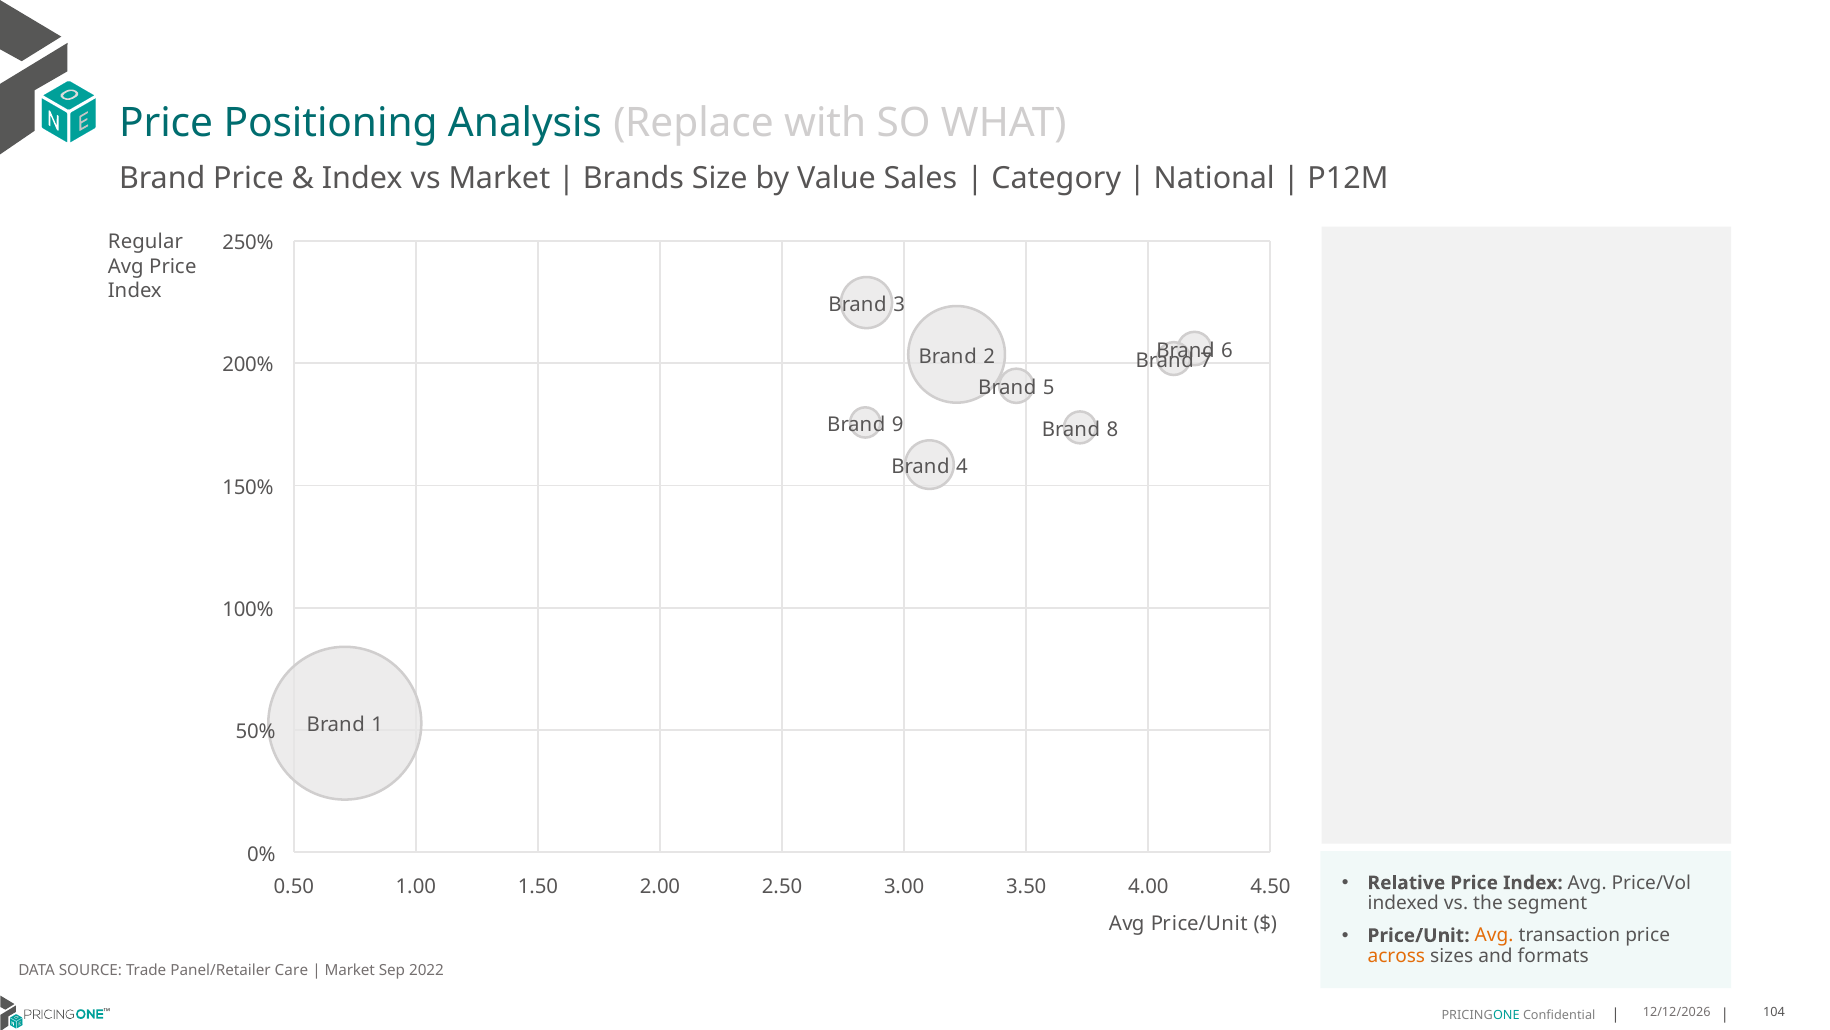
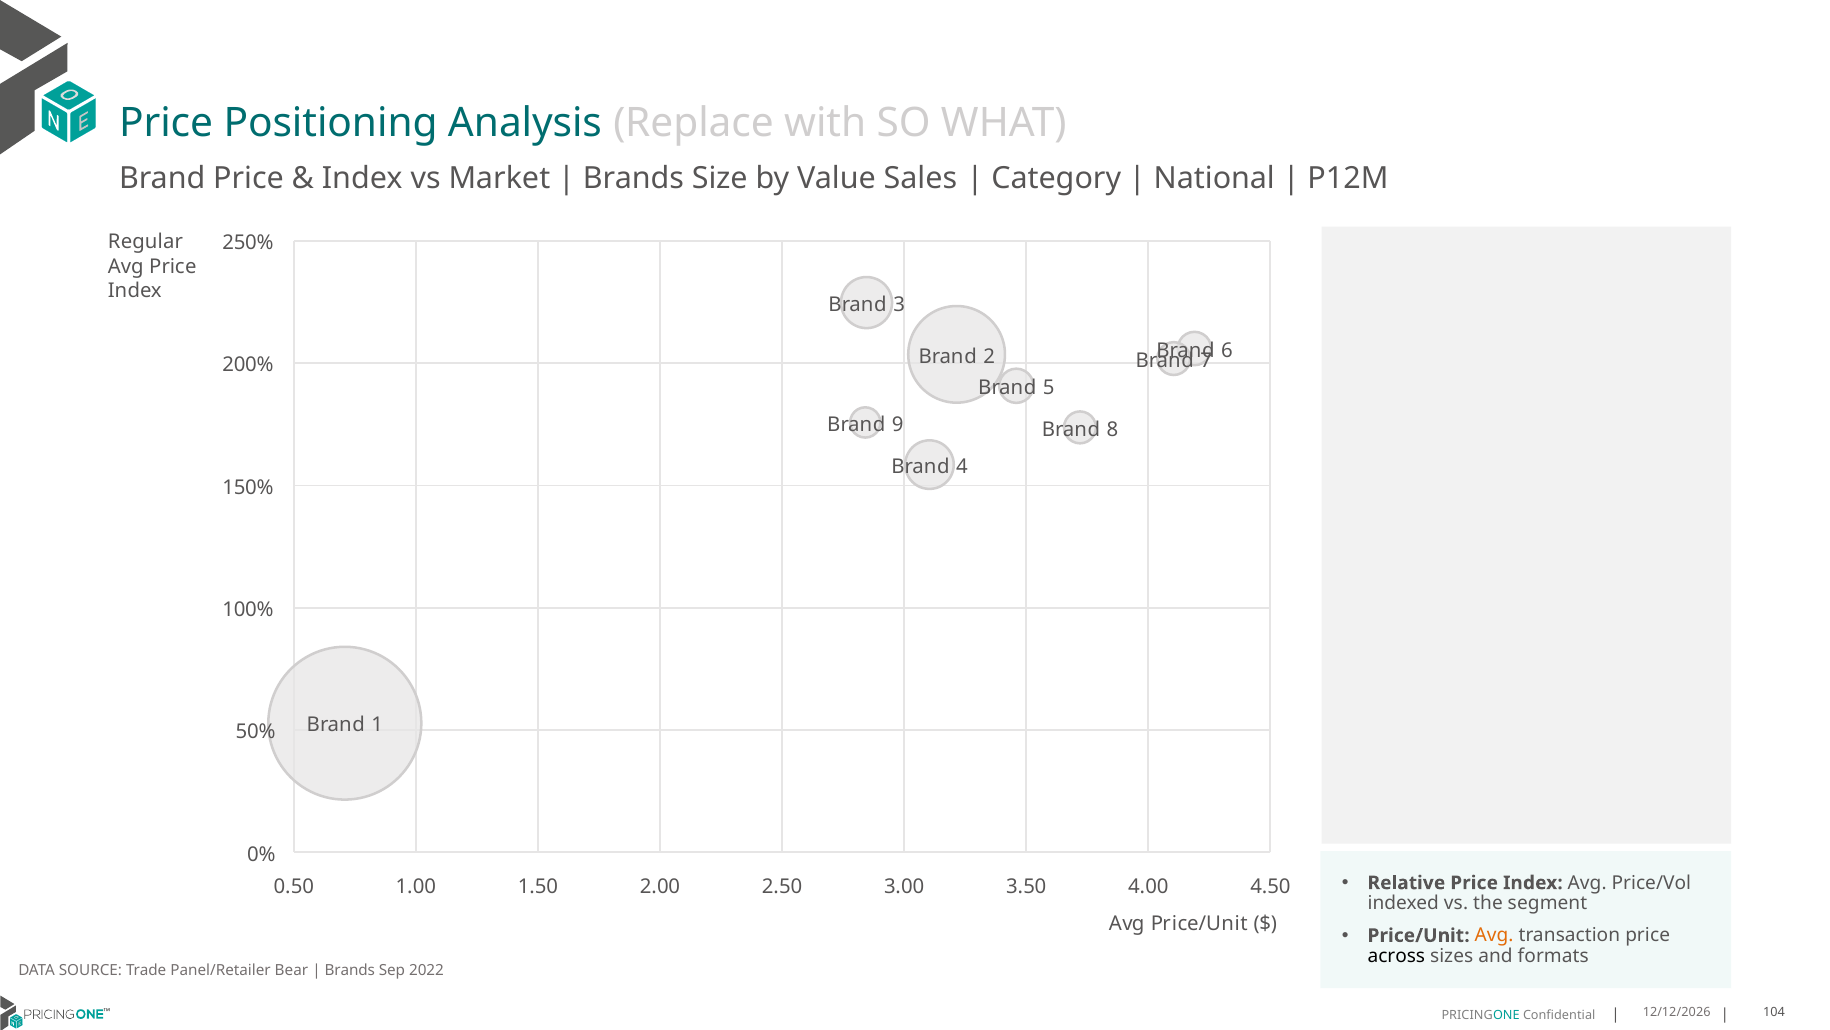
across colour: orange -> black
Care: Care -> Bear
Market at (350, 970): Market -> Brands
